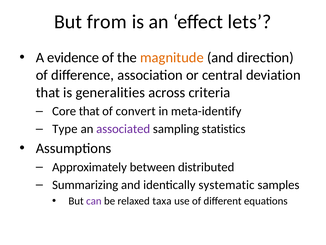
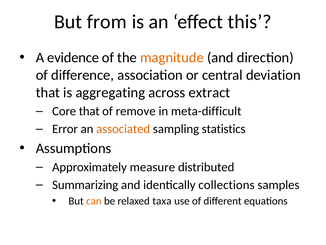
lets: lets -> this
generalities: generalities -> aggregating
criteria: criteria -> extract
convert: convert -> remove
meta-identify: meta-identify -> meta-difficult
Type: Type -> Error
associated colour: purple -> orange
between: between -> measure
systematic: systematic -> collections
can colour: purple -> orange
